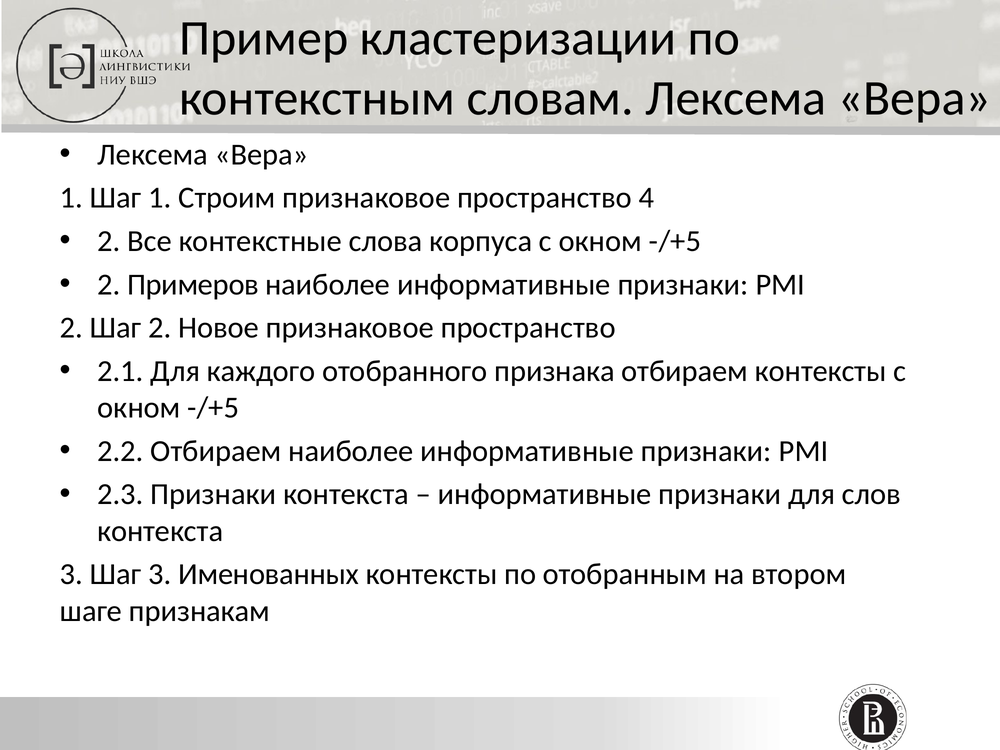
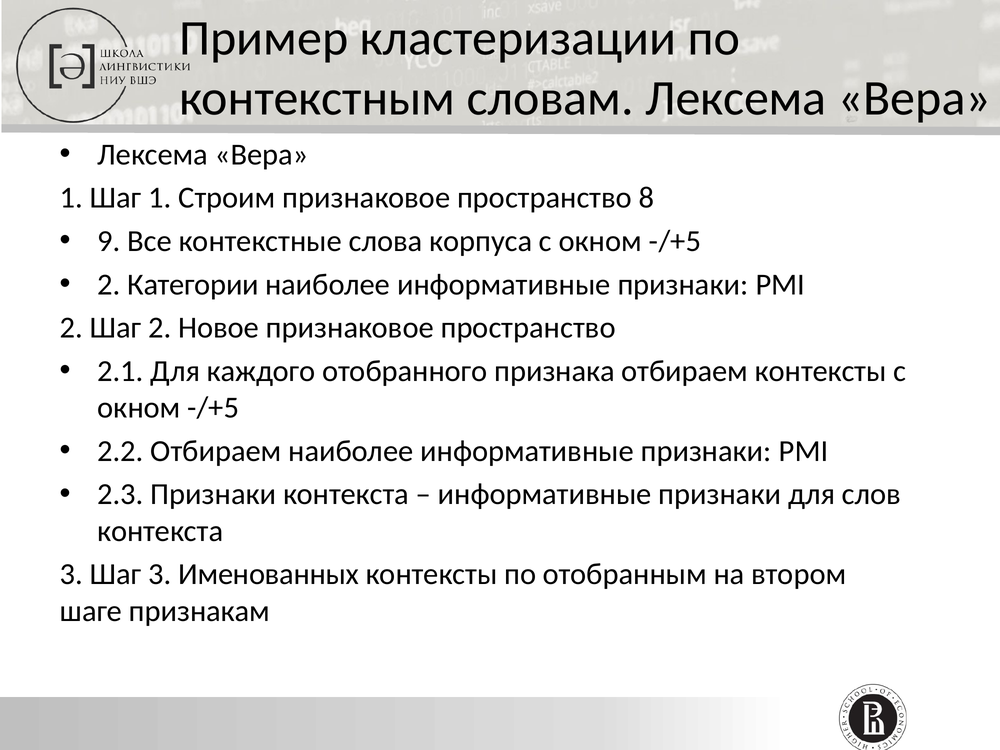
4: 4 -> 8
2 at (109, 241): 2 -> 9
Примеров: Примеров -> Категории
